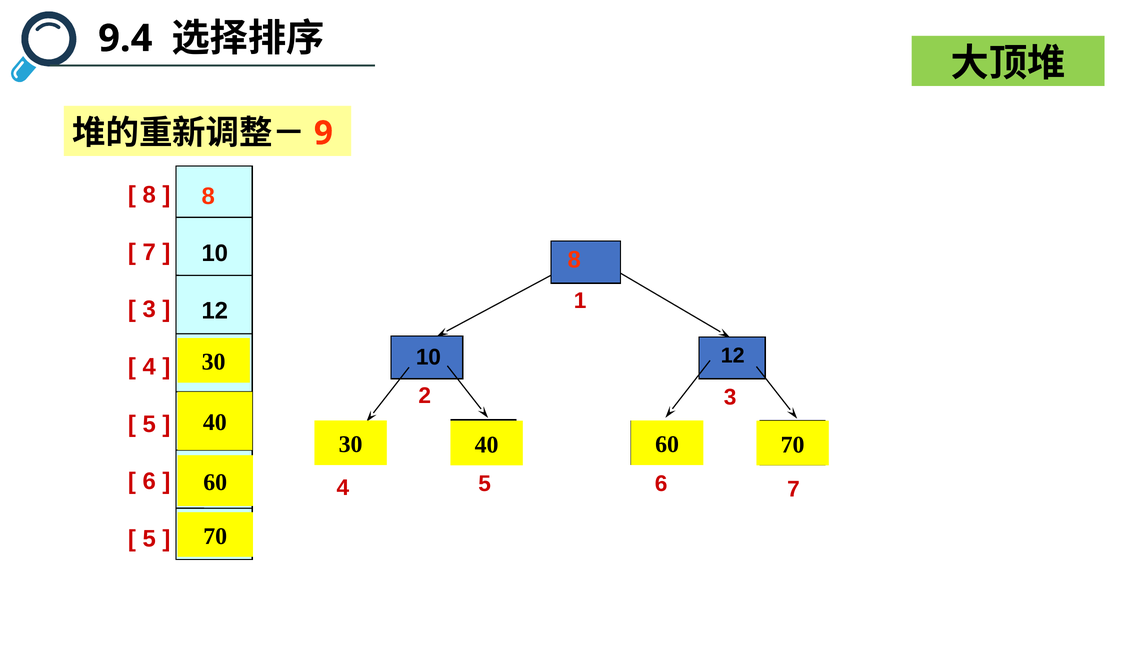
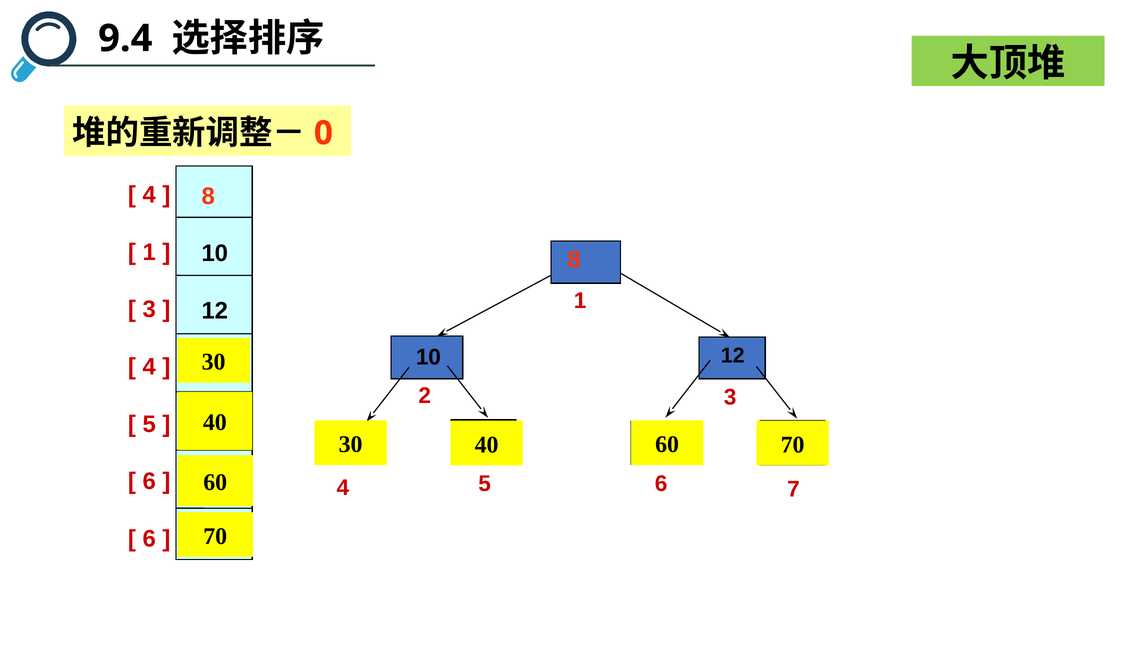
9: 9 -> 0
8 at (149, 195): 8 -> 4
7 at (149, 252): 7 -> 1
5 at (149, 539): 5 -> 6
